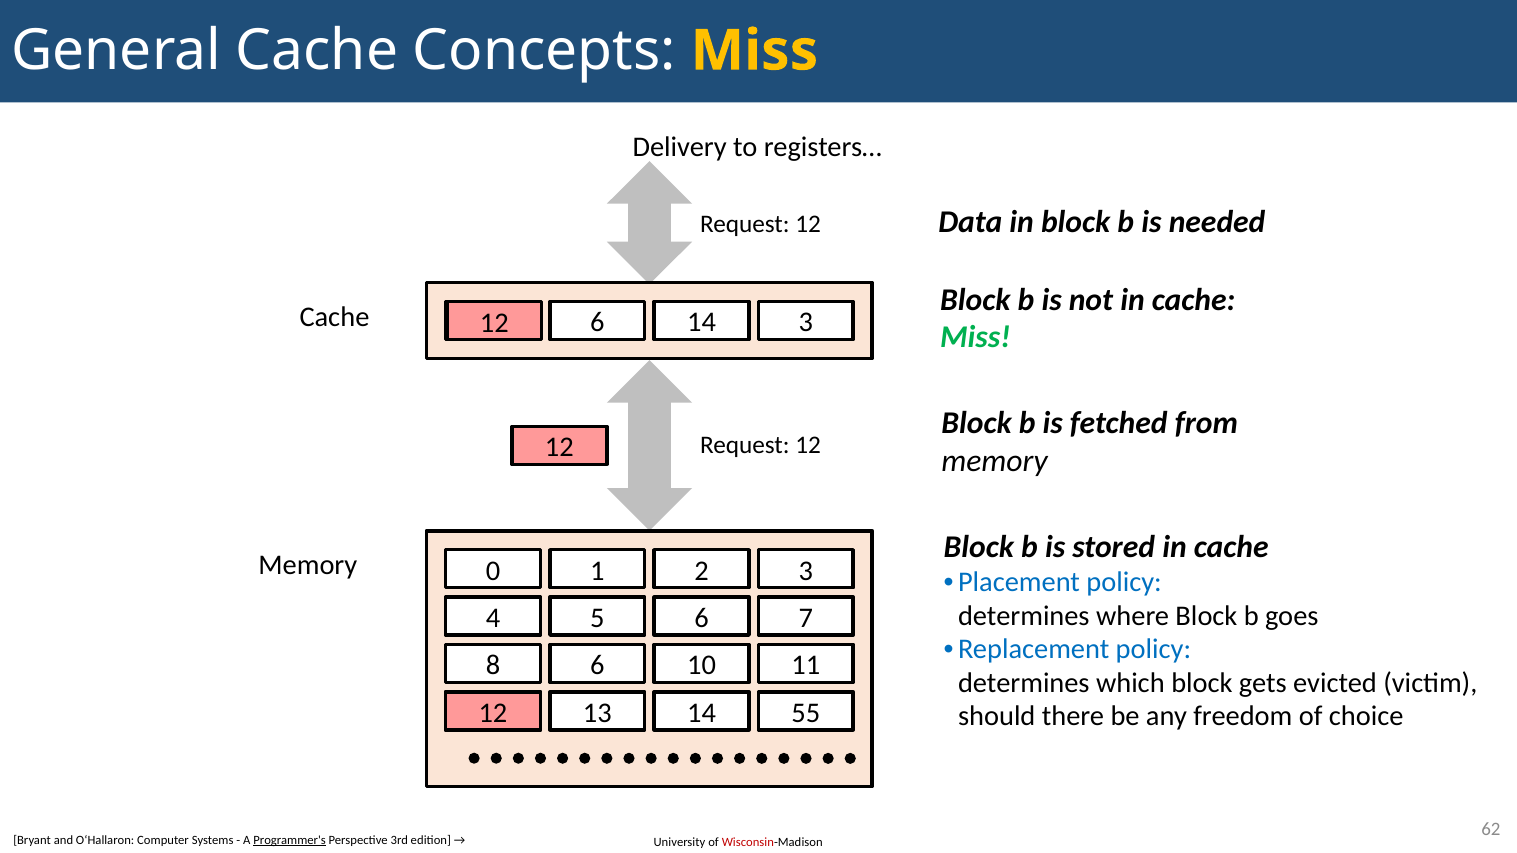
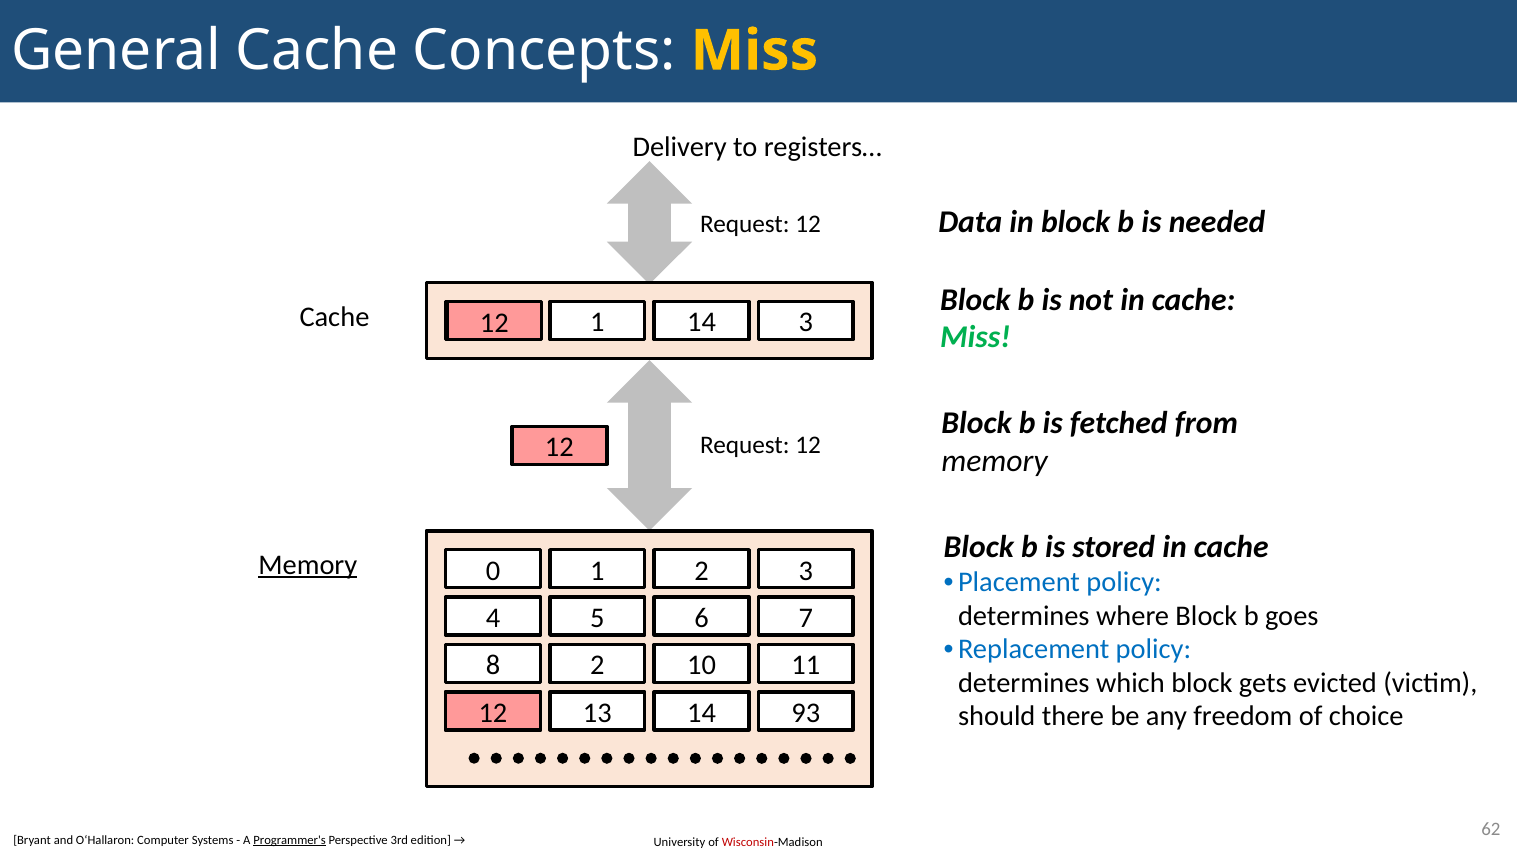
6 at (597, 323): 6 -> 1
Memory at (308, 565) underline: none -> present
6 at (597, 666): 6 -> 2
55: 55 -> 93
